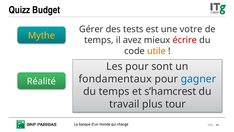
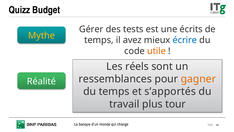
votre: votre -> écrits
écrire colour: red -> blue
Les pour: pour -> réels
fondamentaux: fondamentaux -> ressemblances
gagner colour: blue -> orange
s’hamcrest: s’hamcrest -> s’apportés
